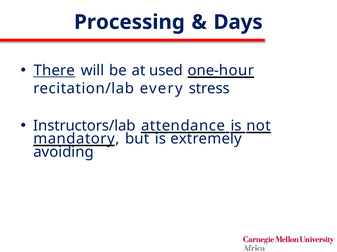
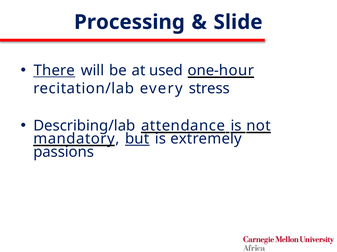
Days: Days -> Slide
Instructors/lab: Instructors/lab -> Describing/lab
but underline: none -> present
avoiding: avoiding -> passions
